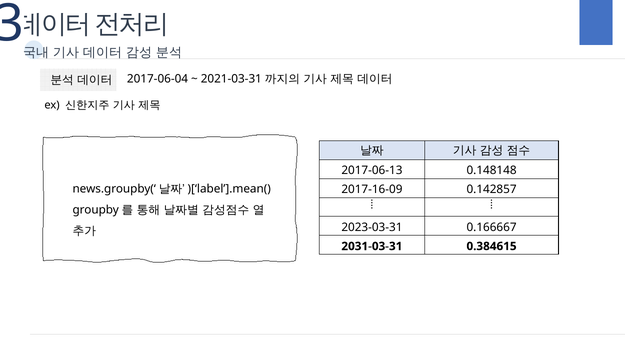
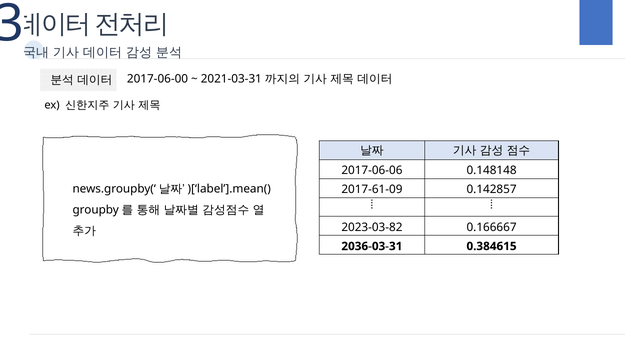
2017-06-04: 2017-06-04 -> 2017-06-00
2017-06-13: 2017-06-13 -> 2017-06-06
2017-16-09: 2017-16-09 -> 2017-61-09
2023-03-31: 2023-03-31 -> 2023-03-82
2031-03-31: 2031-03-31 -> 2036-03-31
